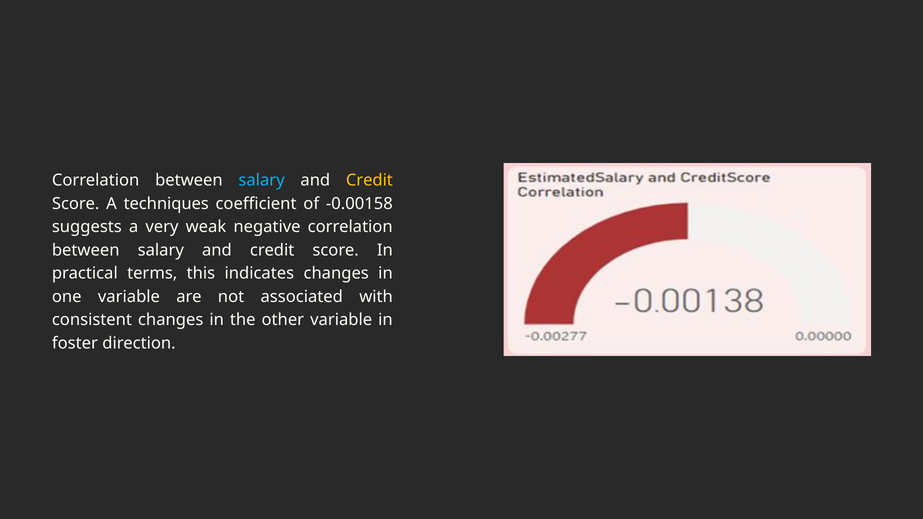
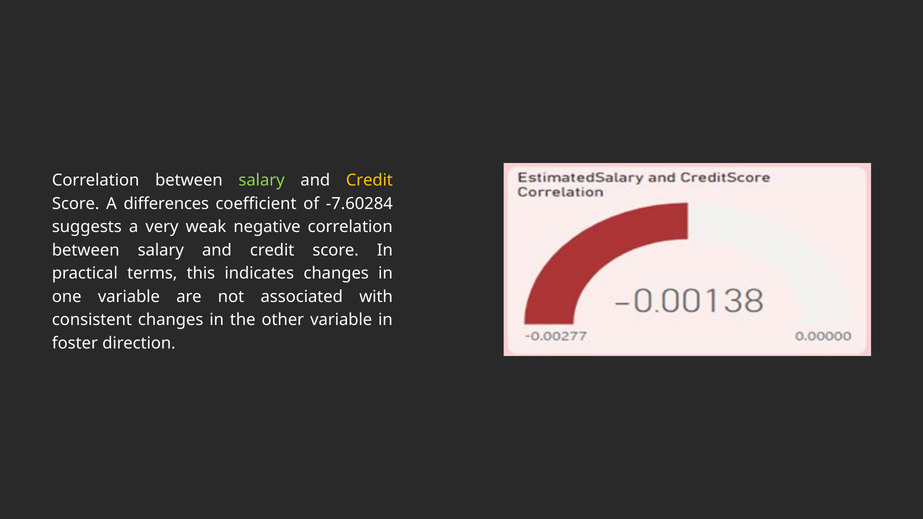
salary at (262, 180) colour: light blue -> light green
techniques: techniques -> differences
-0.00158: -0.00158 -> -7.60284
